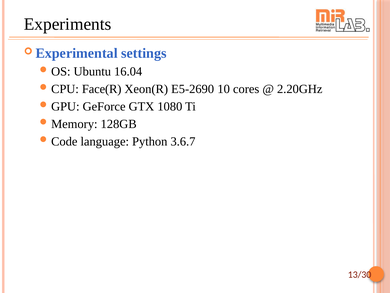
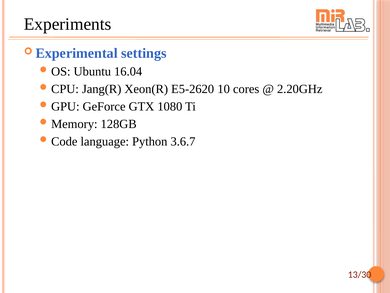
Face(R: Face(R -> Jang(R
E5-2690: E5-2690 -> E5-2620
